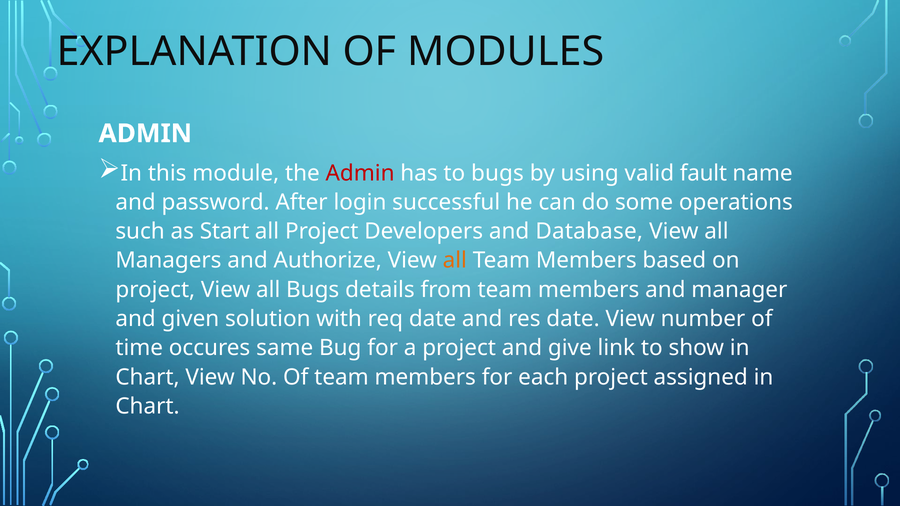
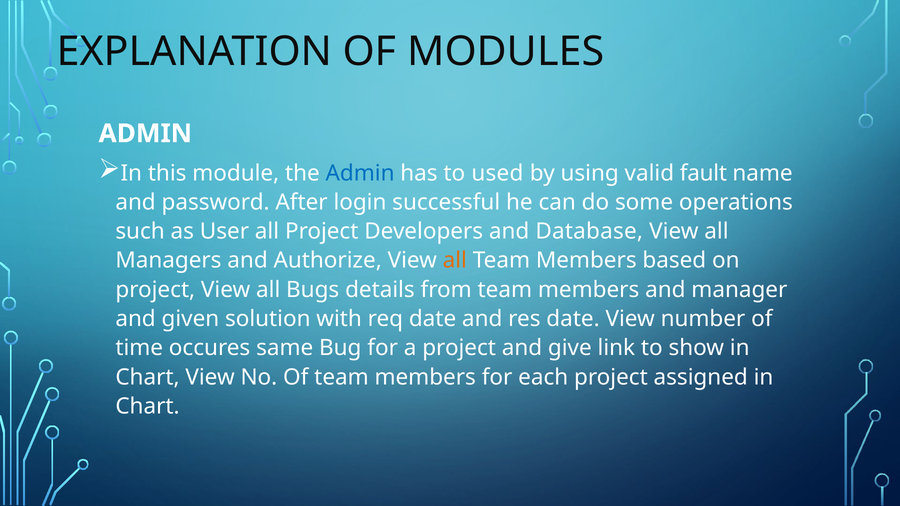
Admin at (360, 173) colour: red -> blue
to bugs: bugs -> used
Start: Start -> User
